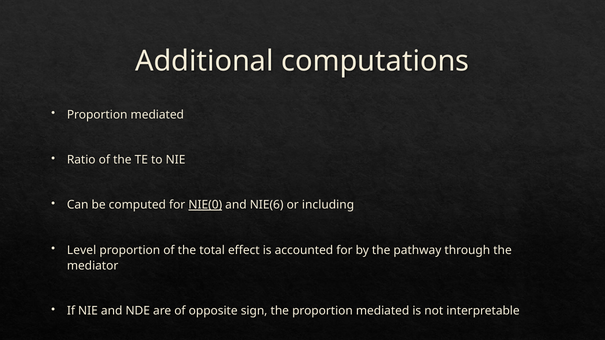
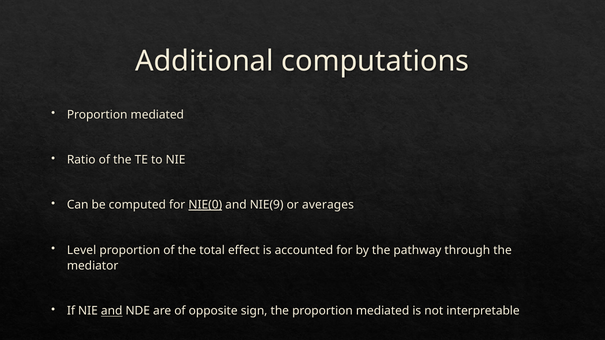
NIE(6: NIE(6 -> NIE(9
including: including -> averages
and at (112, 311) underline: none -> present
